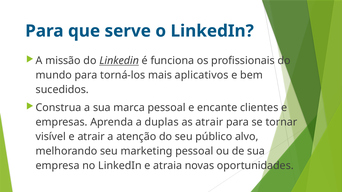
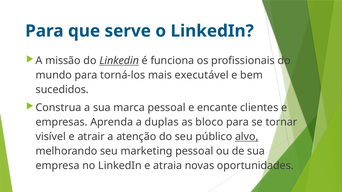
aplicativos: aplicativos -> executável
as atrair: atrair -> bloco
alvo underline: none -> present
